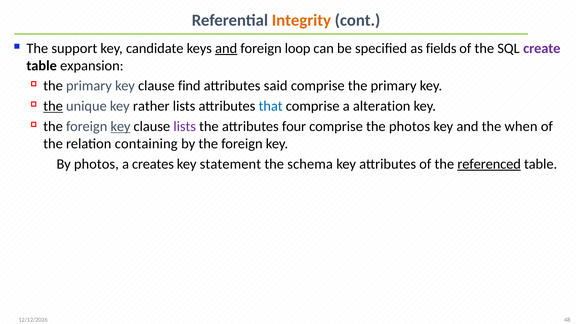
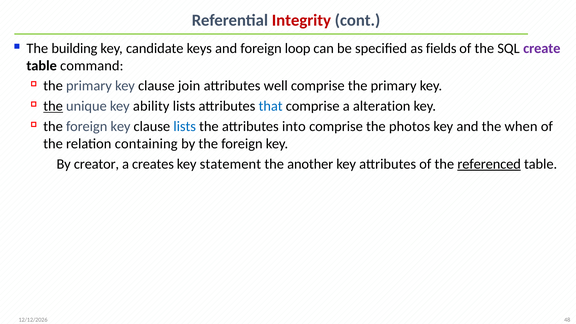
Integrity colour: orange -> red
support: support -> building
and at (226, 48) underline: present -> none
expansion: expansion -> command
find: find -> join
said: said -> well
rather: rather -> ability
key at (120, 126) underline: present -> none
lists at (185, 126) colour: purple -> blue
four: four -> into
By photos: photos -> creator
schema: schema -> another
